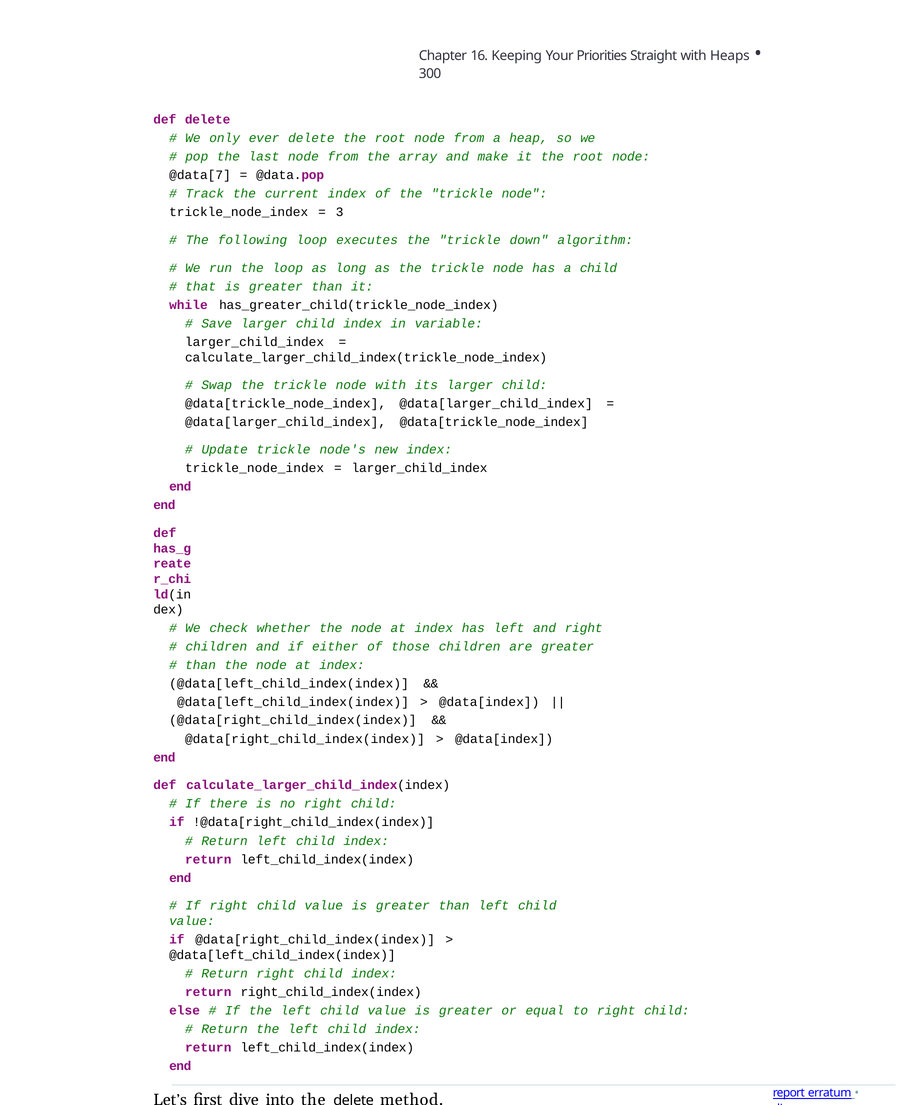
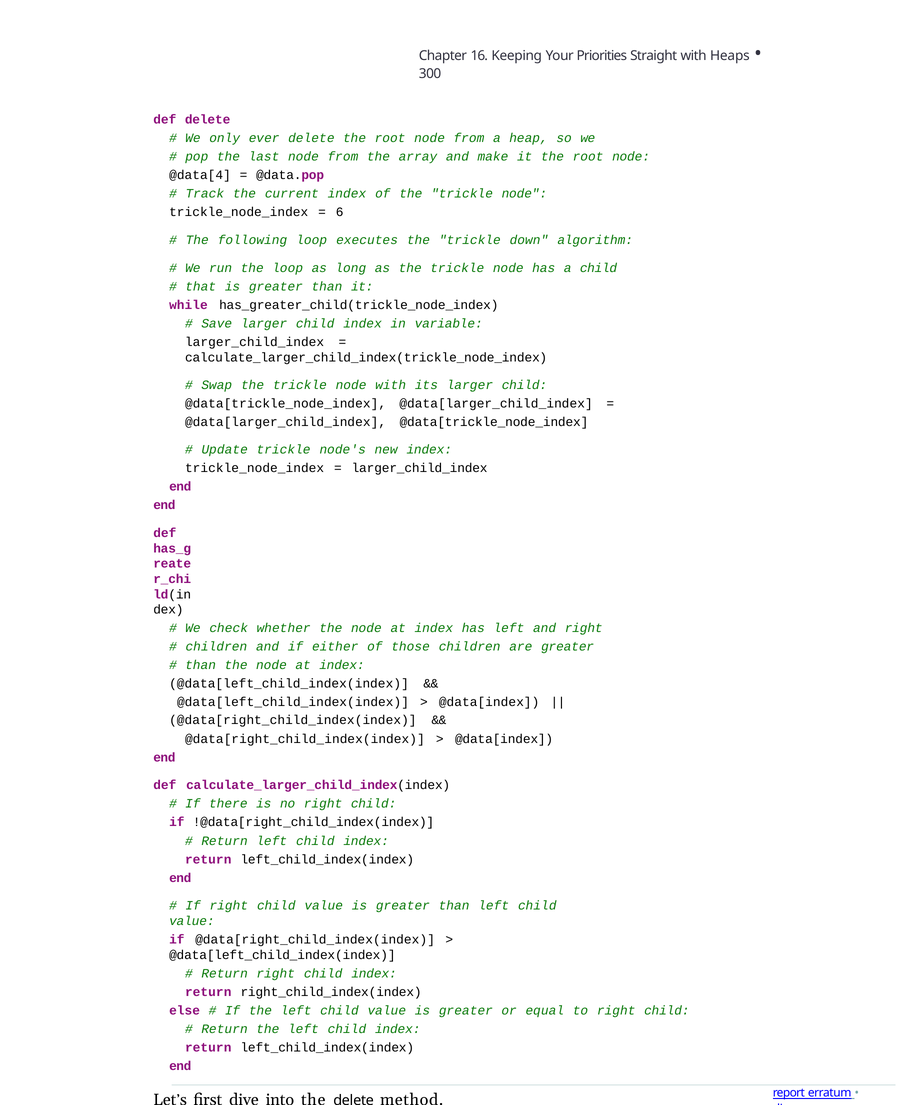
@data[7: @data[7 -> @data[4
3: 3 -> 6
